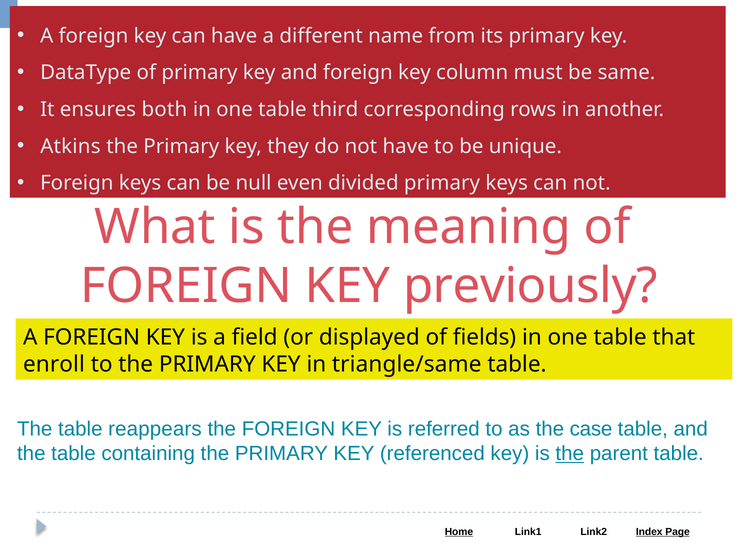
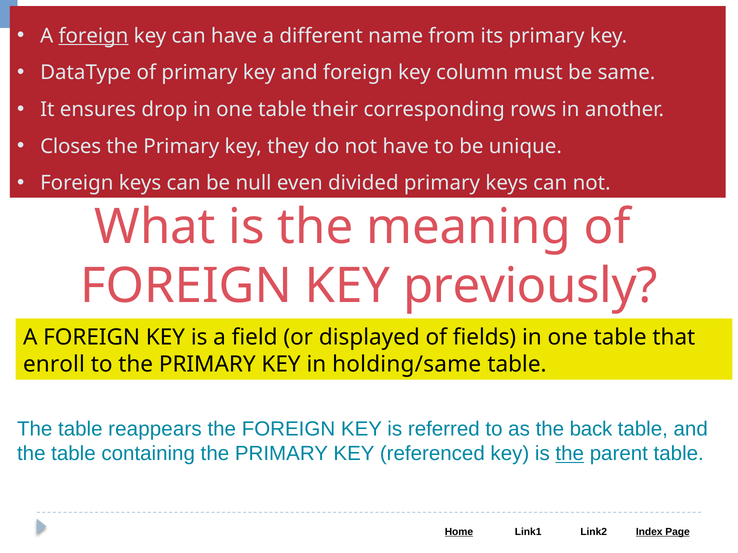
foreign at (93, 36) underline: none -> present
both: both -> drop
third: third -> their
Atkins: Atkins -> Closes
triangle/same: triangle/same -> holding/same
case: case -> back
